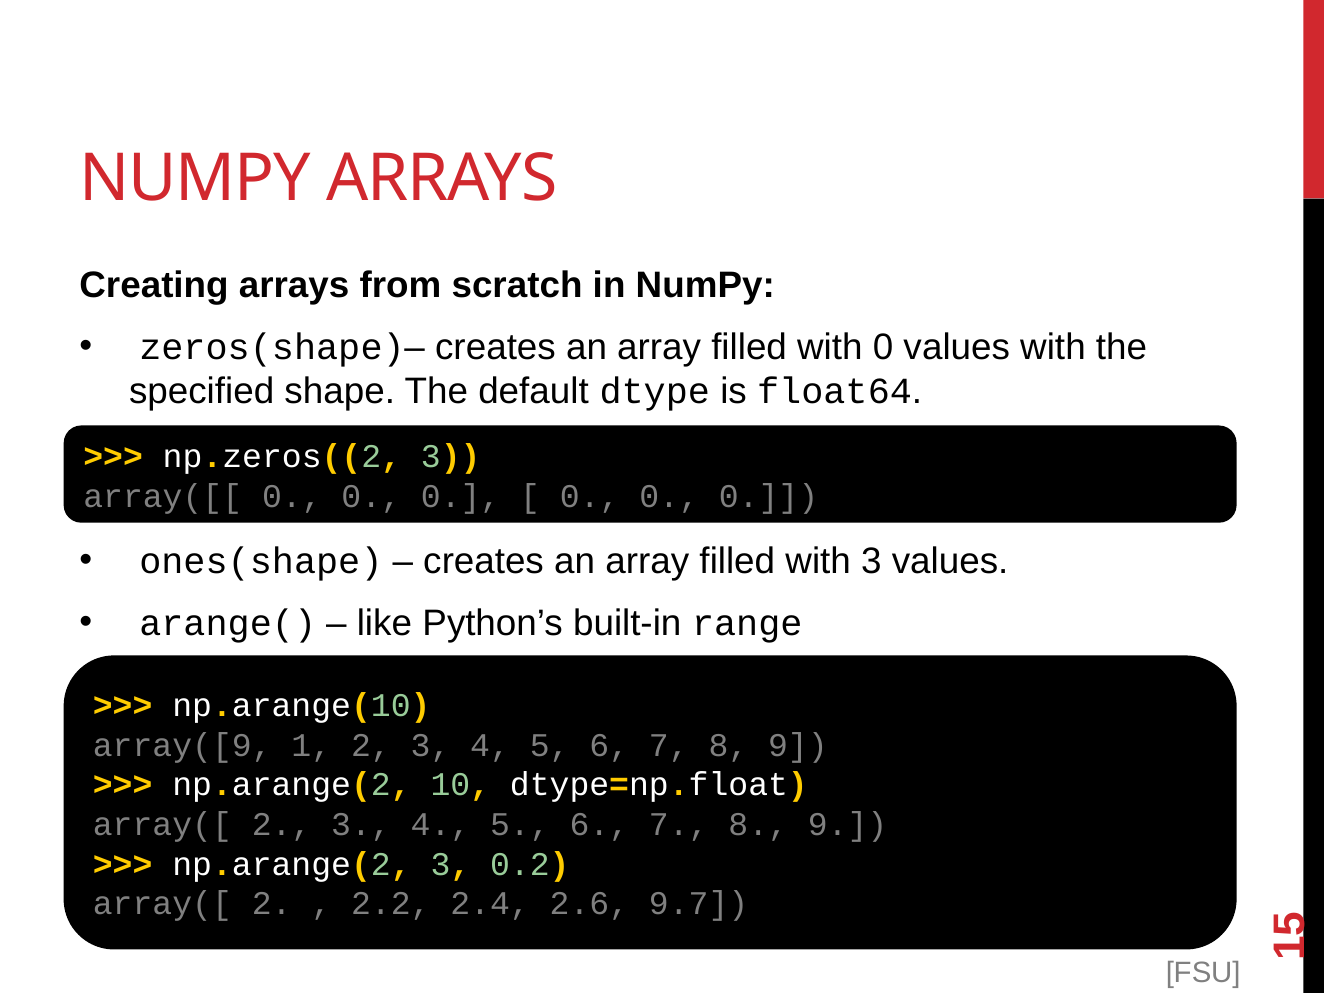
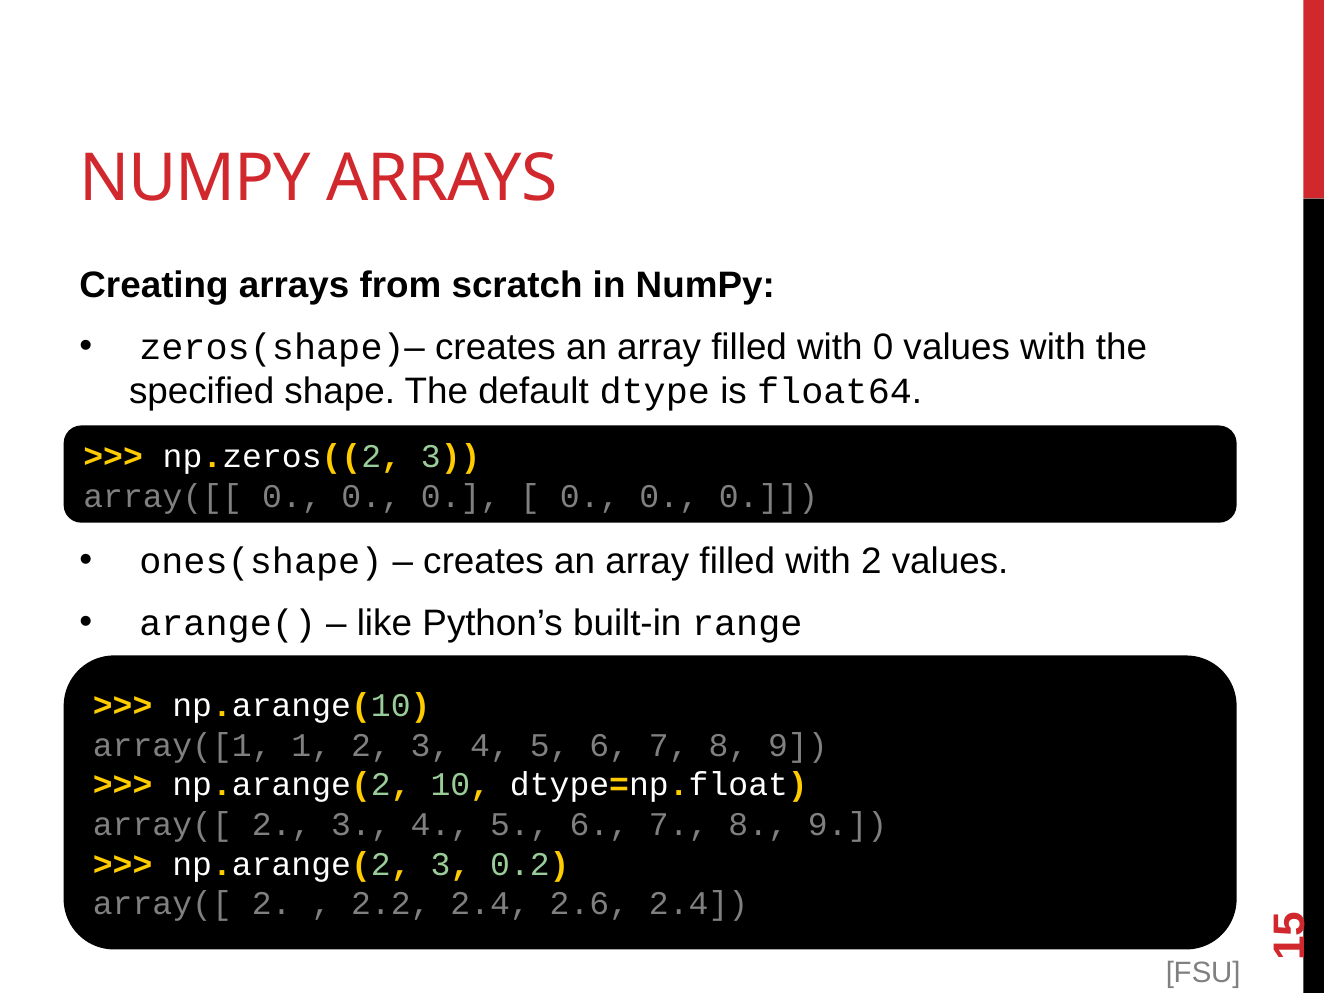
with 3: 3 -> 2
array([9: array([9 -> array([1
2.6 9.7: 9.7 -> 2.4
